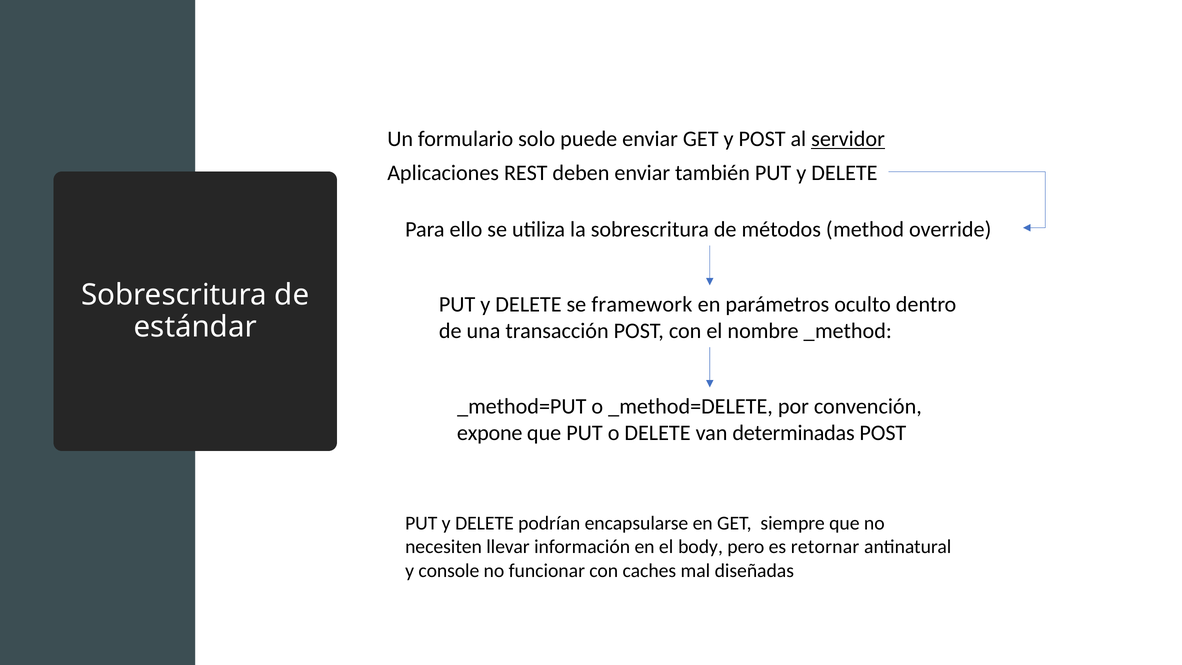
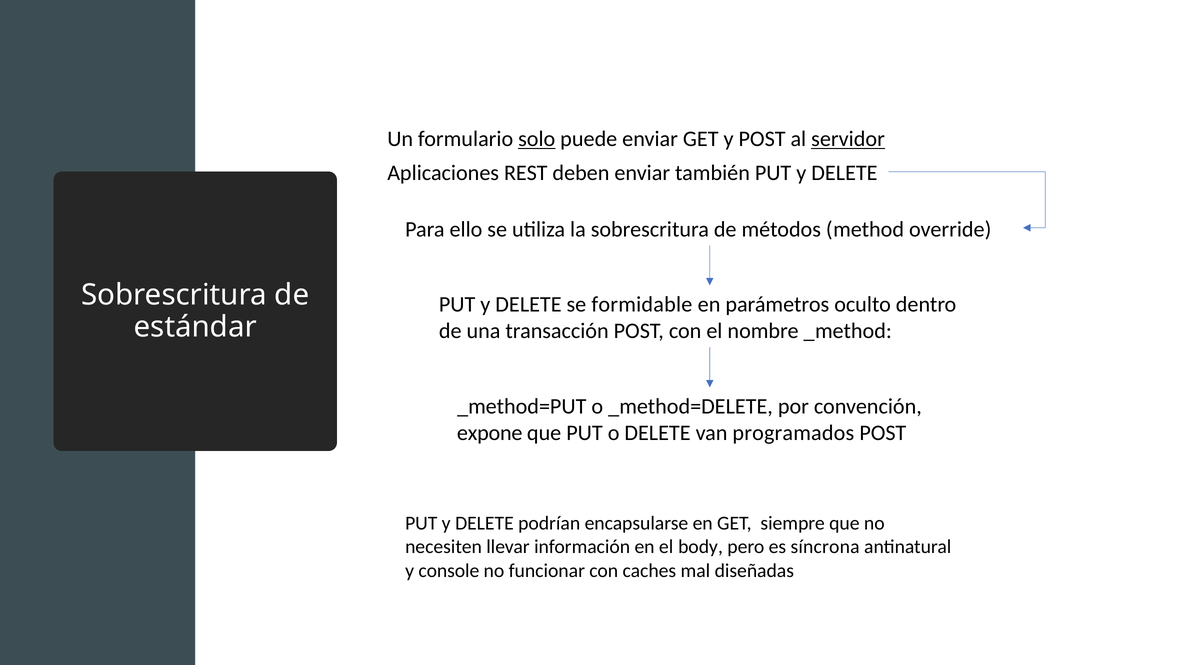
solo underline: none -> present
framework: framework -> formidable
determinadas: determinadas -> programados
retornar: retornar -> síncrona
